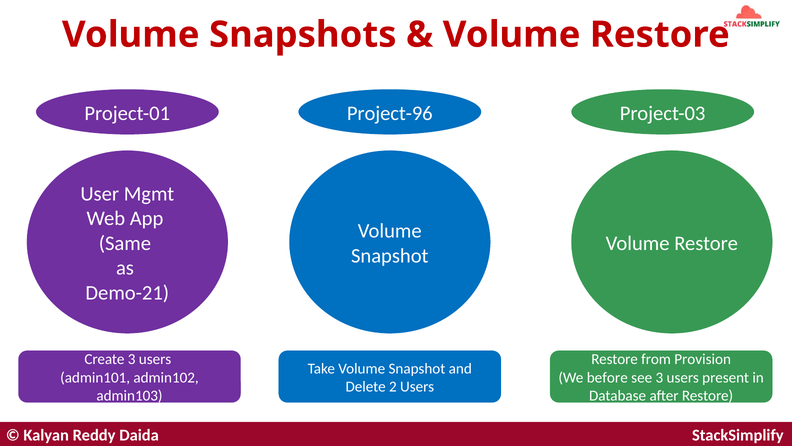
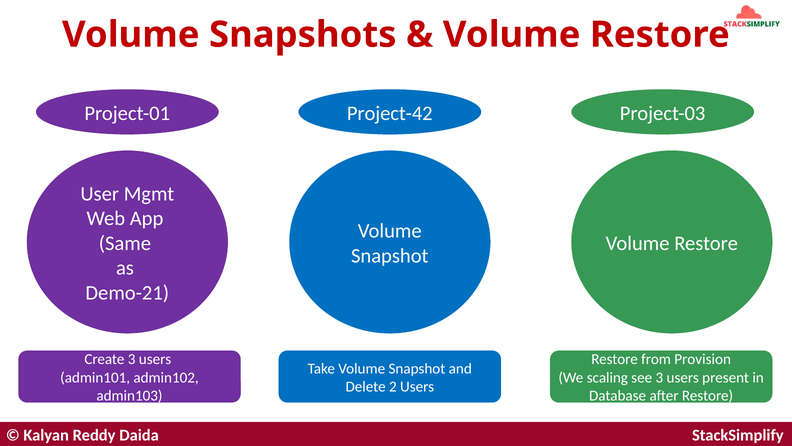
Project-96: Project-96 -> Project-42
before: before -> scaling
